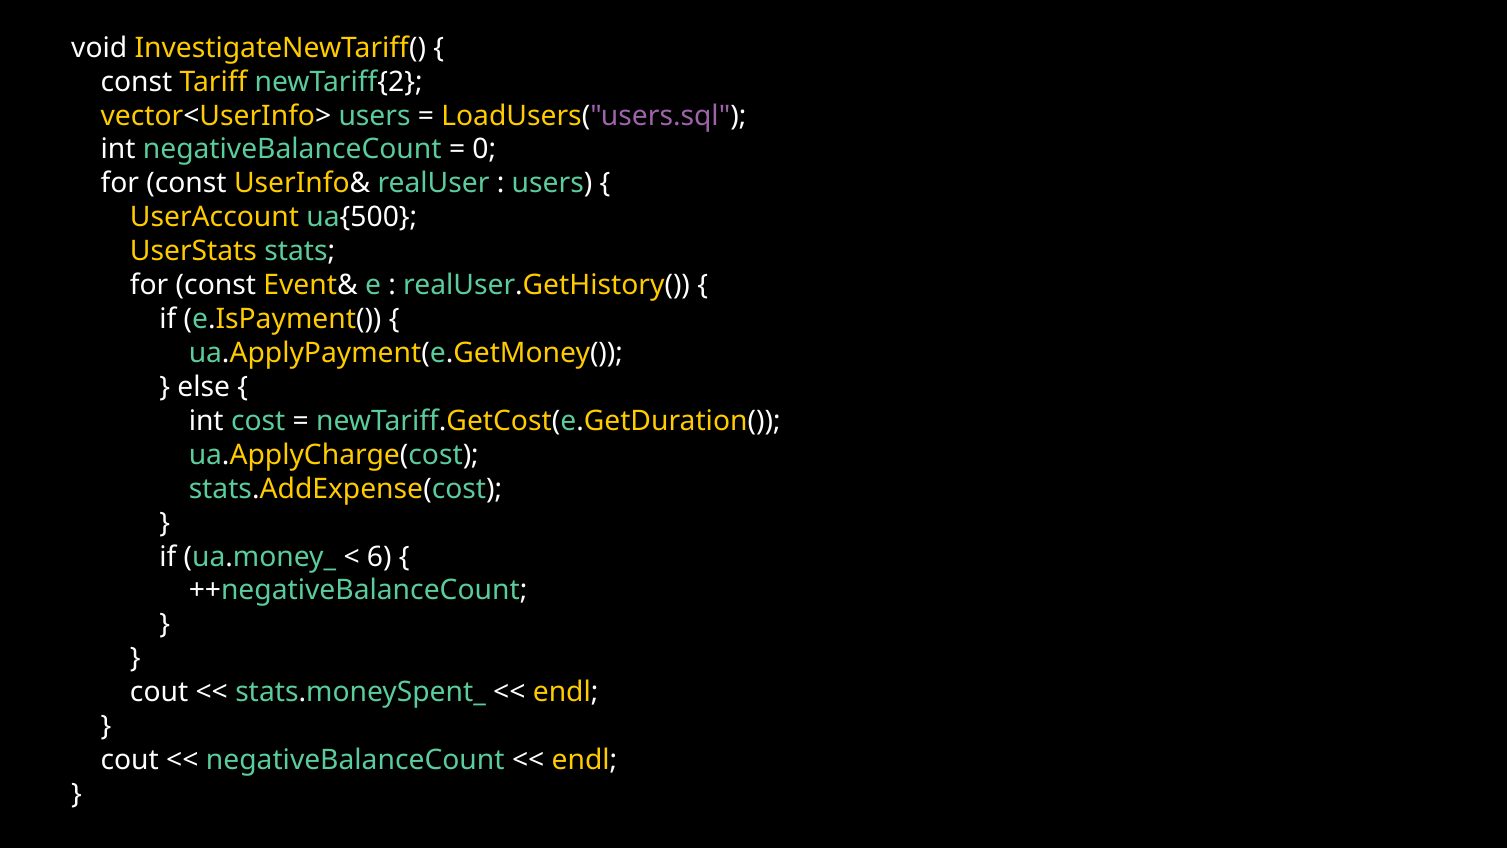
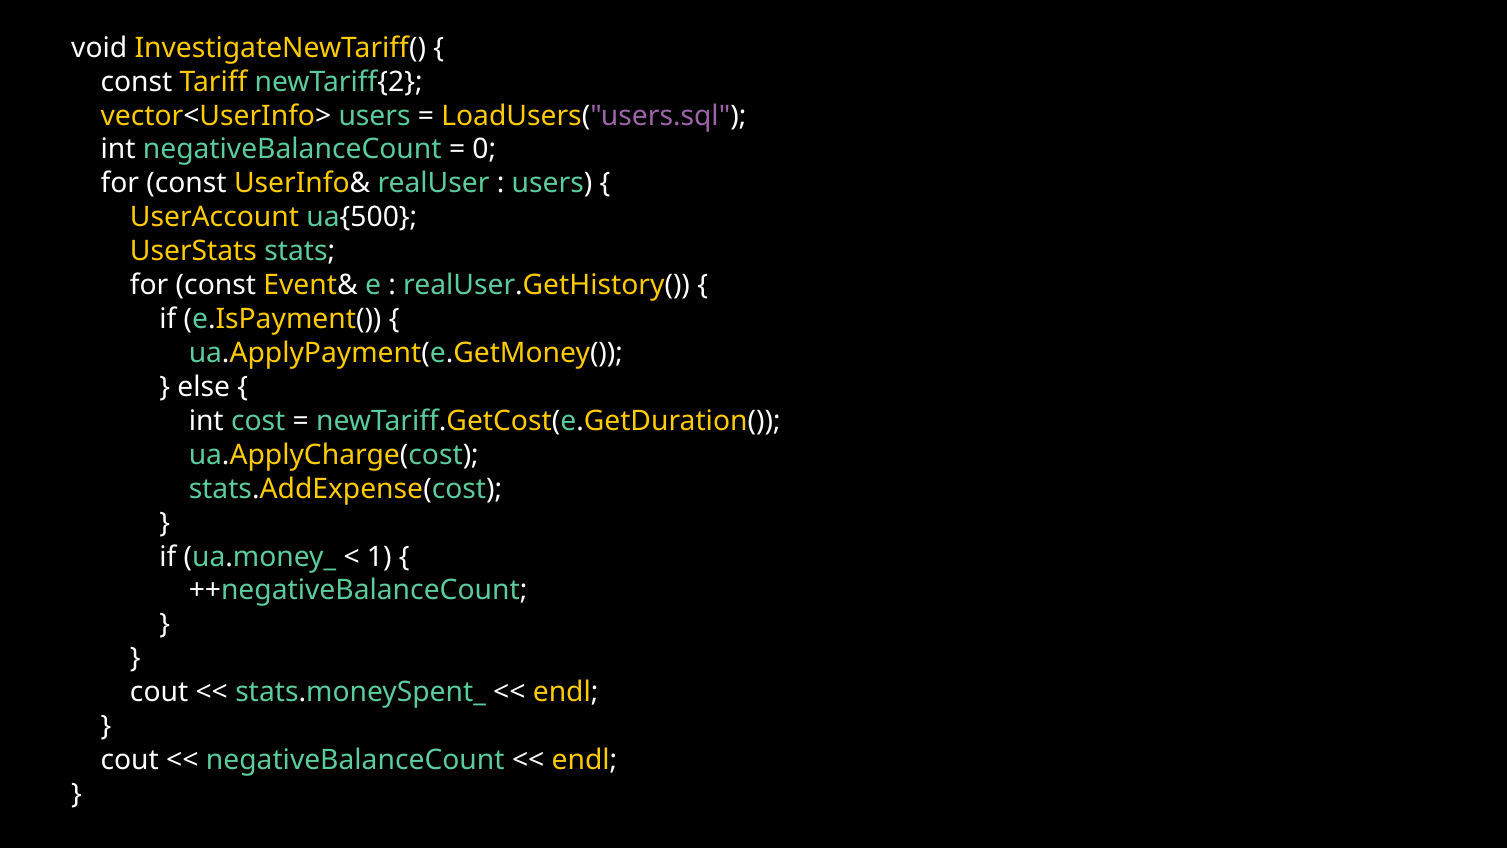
6: 6 -> 1
